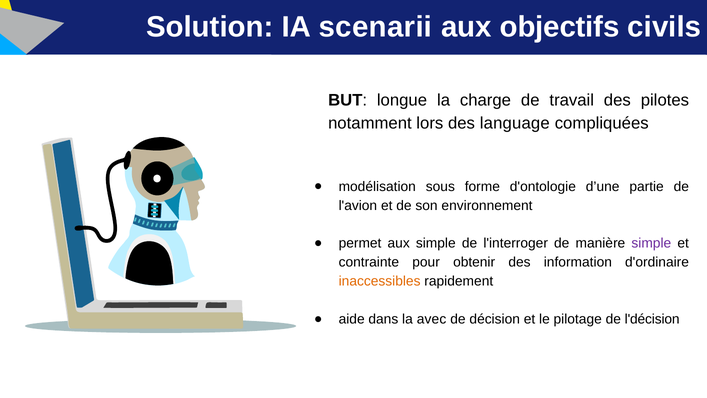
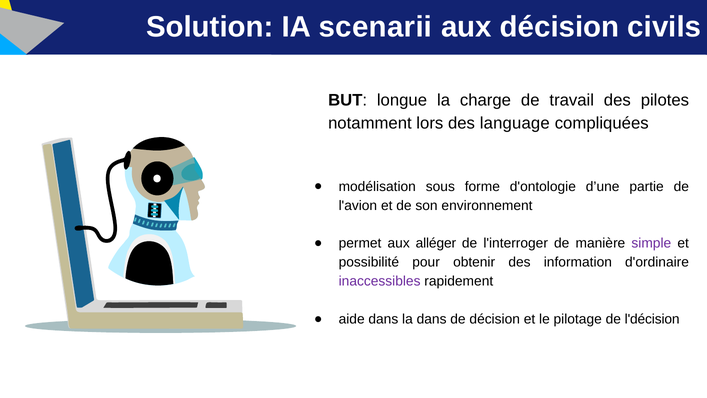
aux objectifs: objectifs -> décision
aux simple: simple -> alléger
contrainte: contrainte -> possibilité
inaccessibles colour: orange -> purple
la avec: avec -> dans
